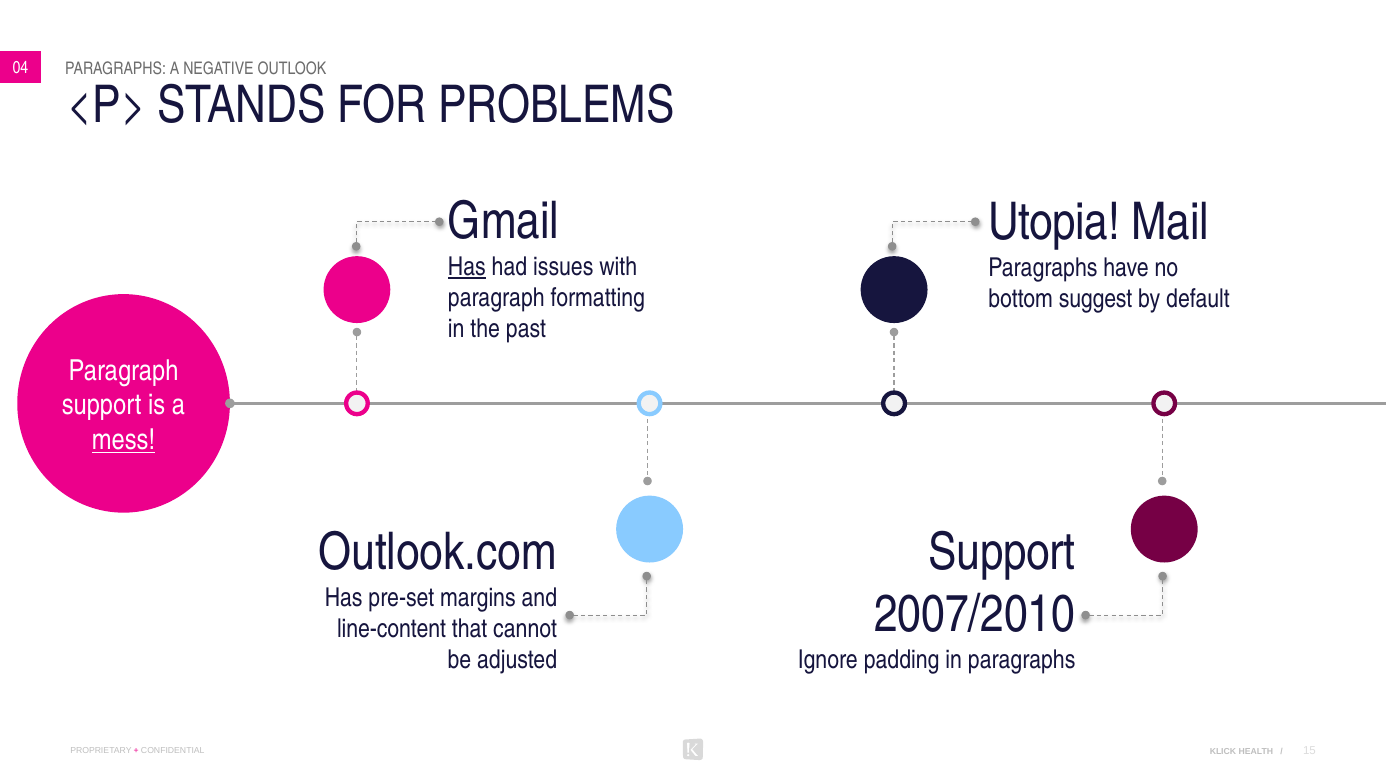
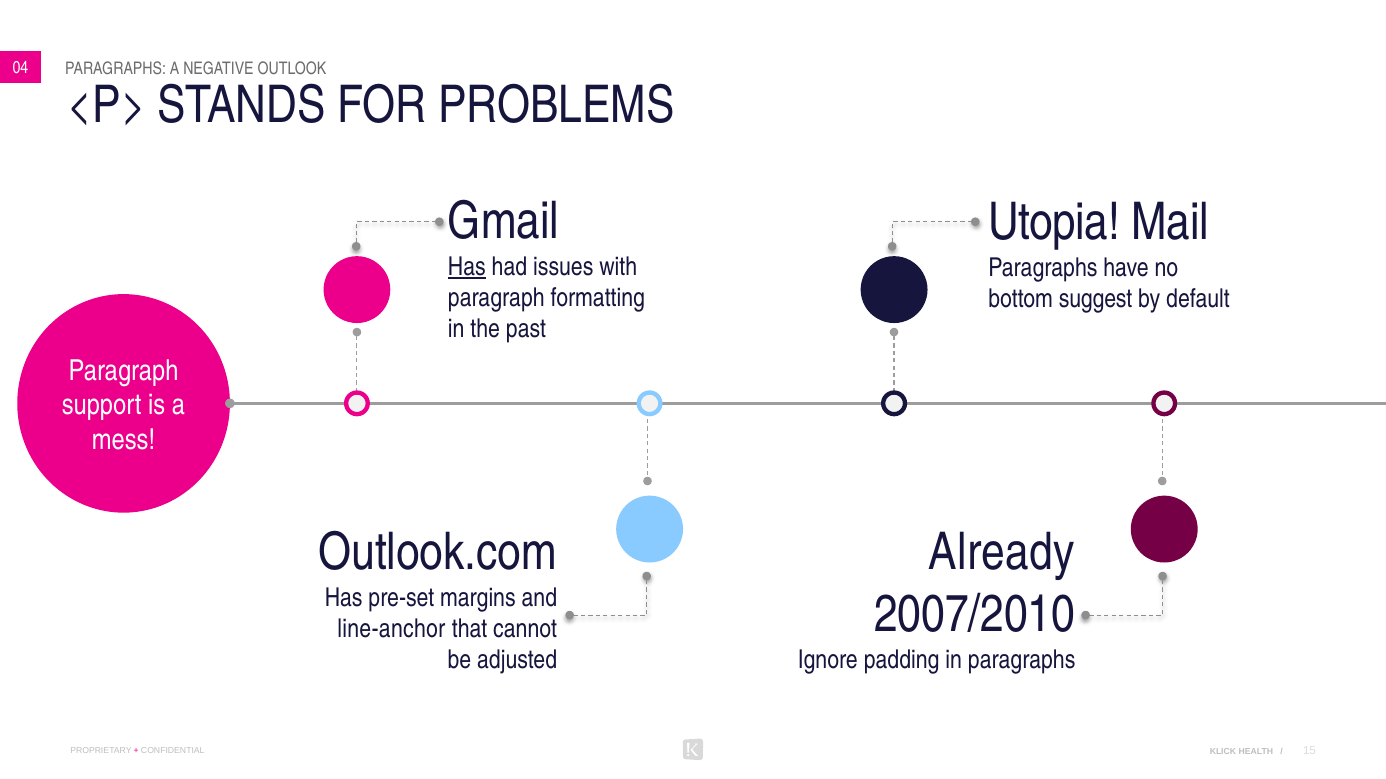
mess underline: present -> none
Support at (1002, 553): Support -> Already
line-content: line-content -> line-anchor
